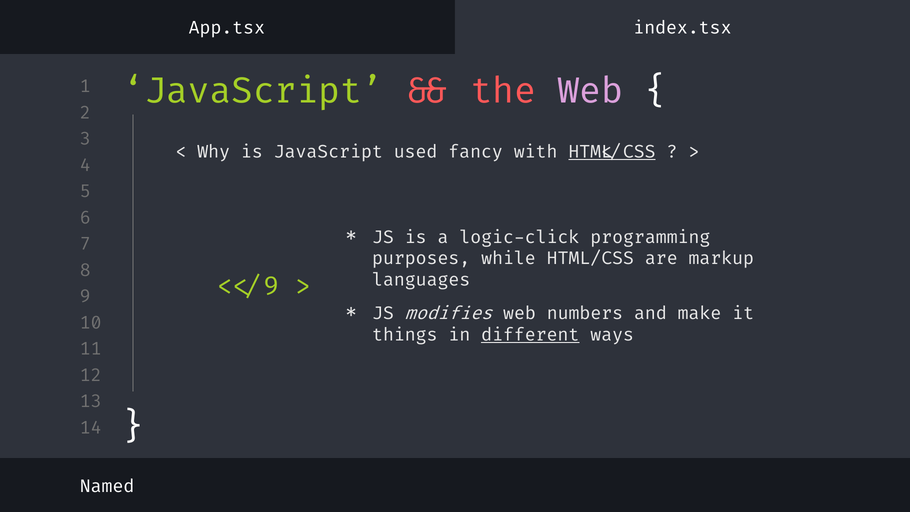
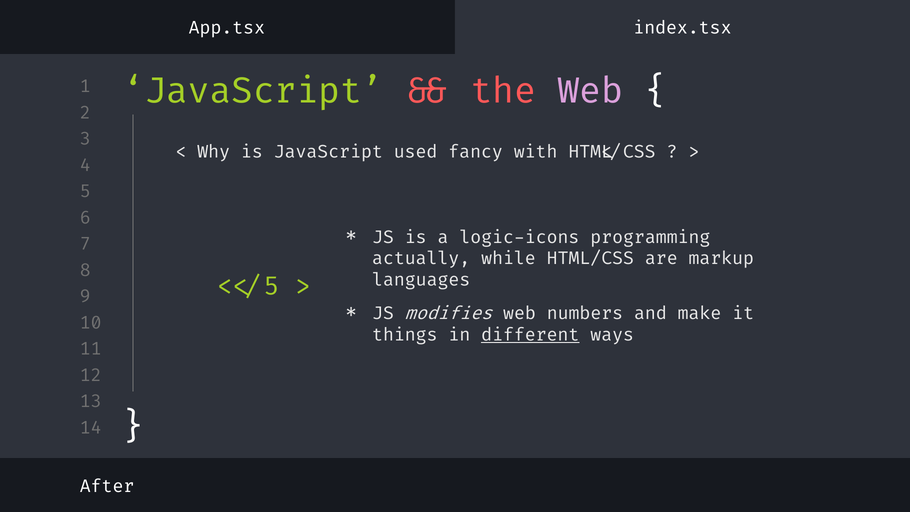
HTML/CSS at (612, 152) underline: present -> none
logic-click: logic-click -> logic-icons
purposes: purposes -> actually
/9: /9 -> /5
Named: Named -> After
